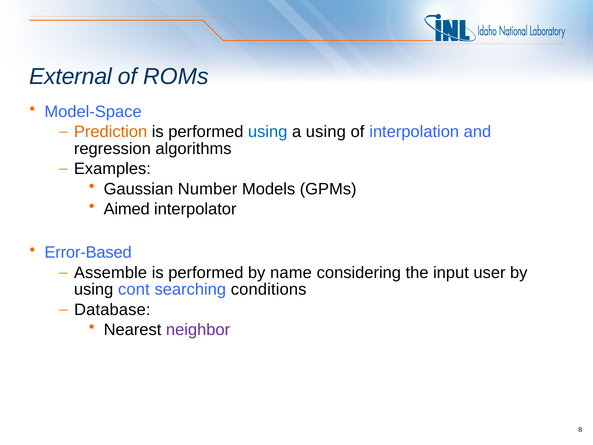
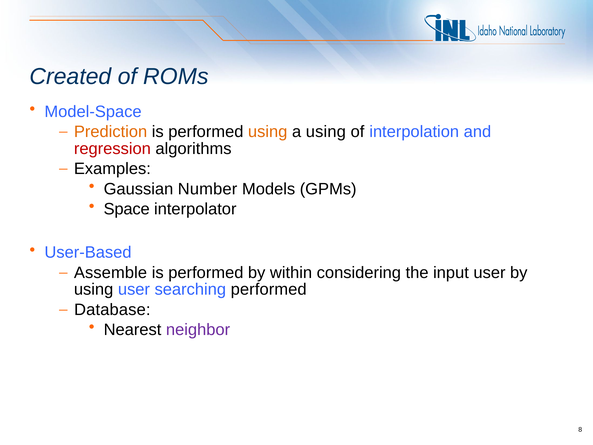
External: External -> Created
using at (268, 132) colour: blue -> orange
regression colour: black -> red
Aimed: Aimed -> Space
Error-Based: Error-Based -> User-Based
name: name -> within
using cont: cont -> user
searching conditions: conditions -> performed
